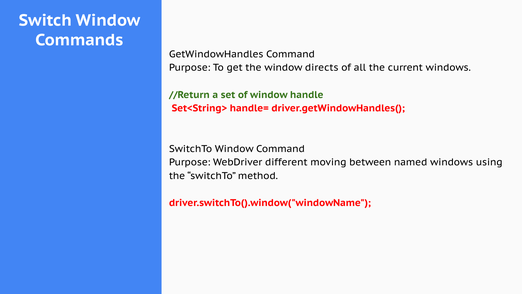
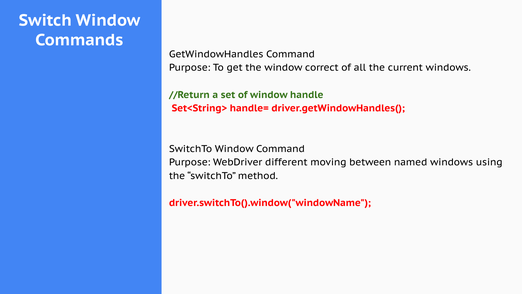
directs: directs -> correct
